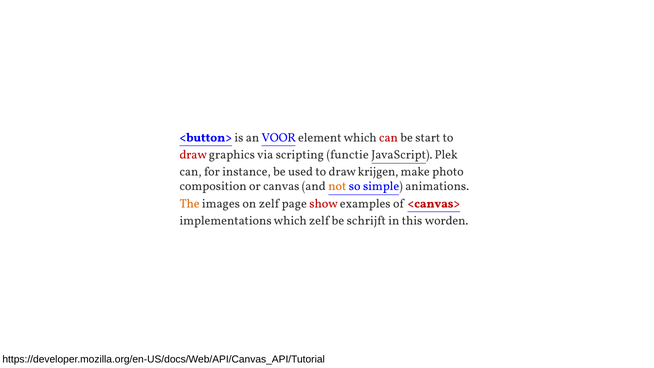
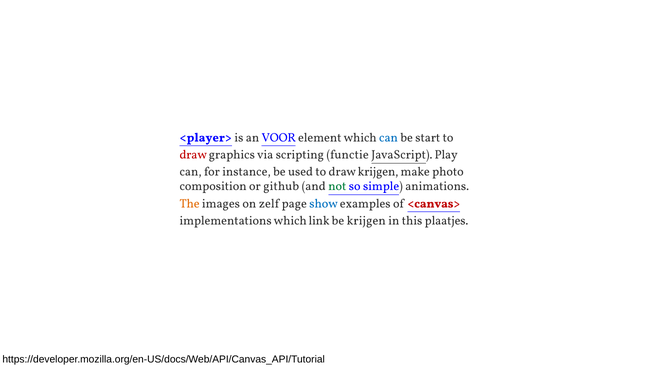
<button>: <button> -> <player>
can at (388, 137) colour: red -> blue
Plek: Plek -> Play
canvas: canvas -> github
not colour: orange -> green
show colour: red -> blue
which zelf: zelf -> link
be schrijft: schrijft -> krijgen
worden: worden -> plaatjes
